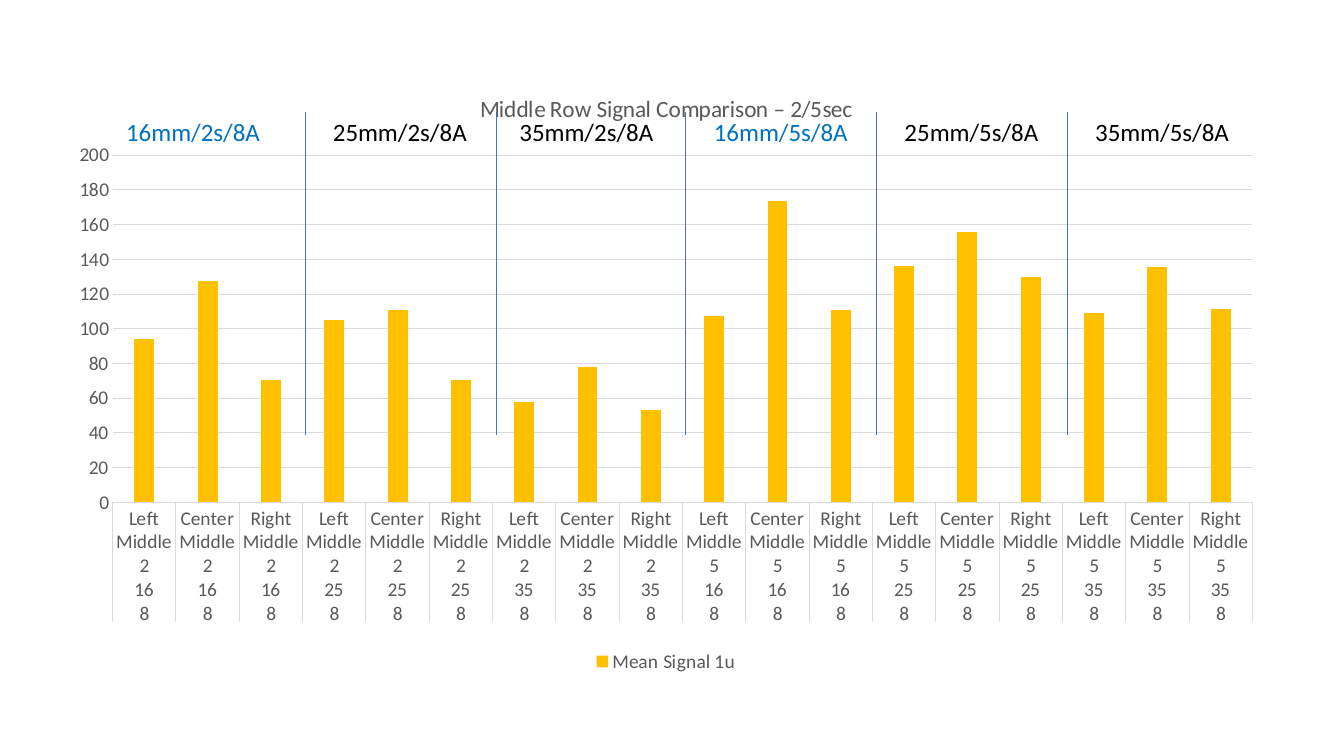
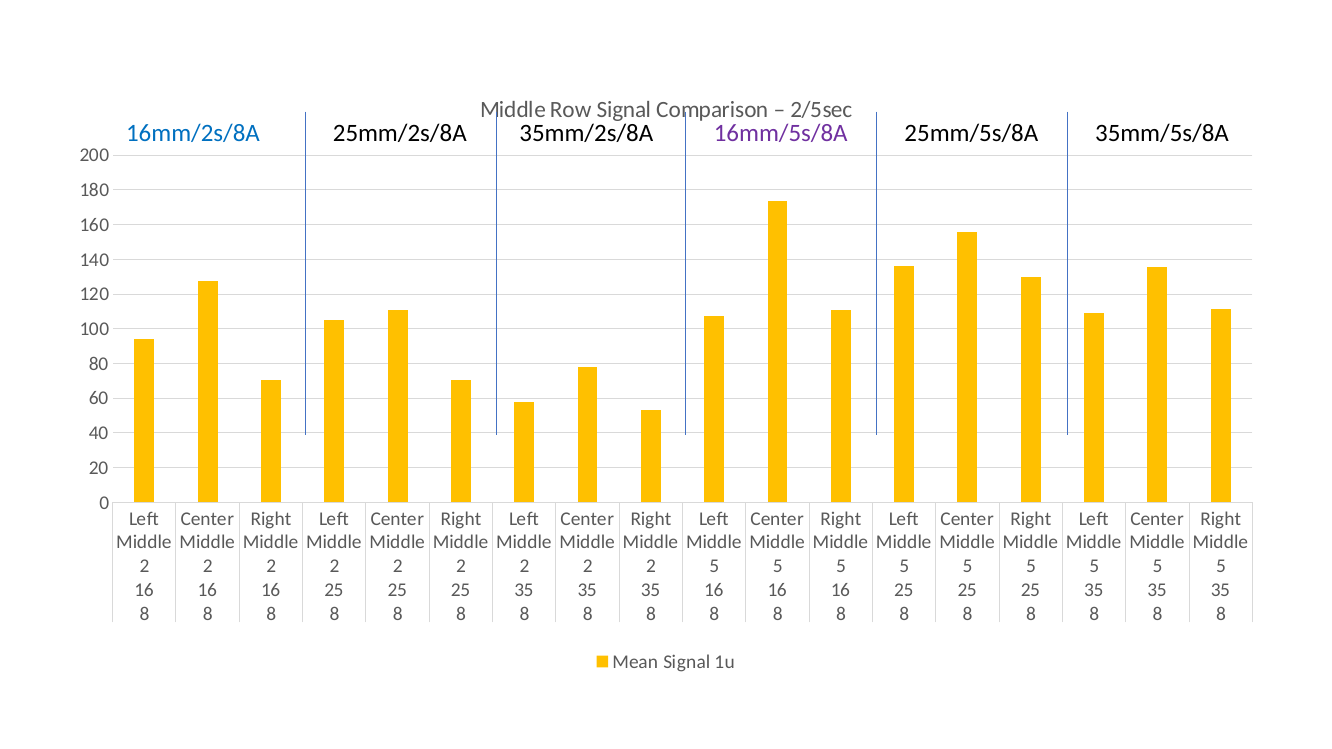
16mm/5s/8A colour: blue -> purple
